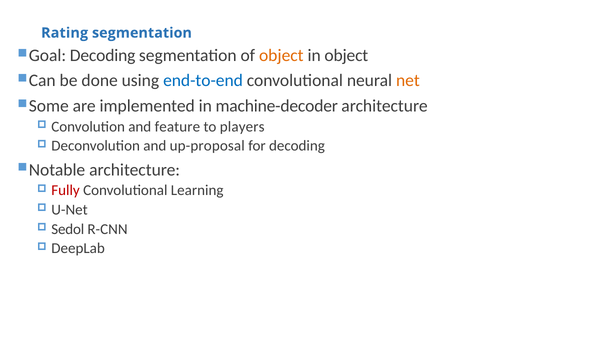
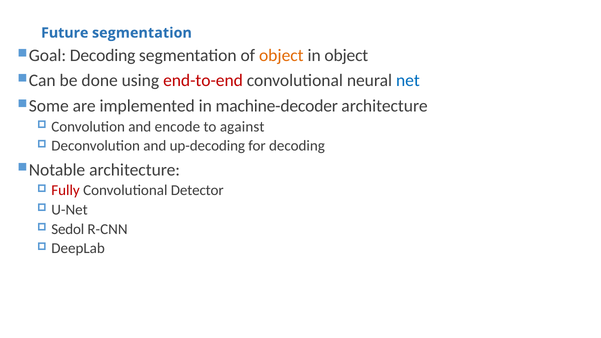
Rating: Rating -> Future
end-to-end colour: blue -> red
net colour: orange -> blue
feature: feature -> encode
players: players -> against
up-proposal: up-proposal -> up-decoding
Learning: Learning -> Detector
